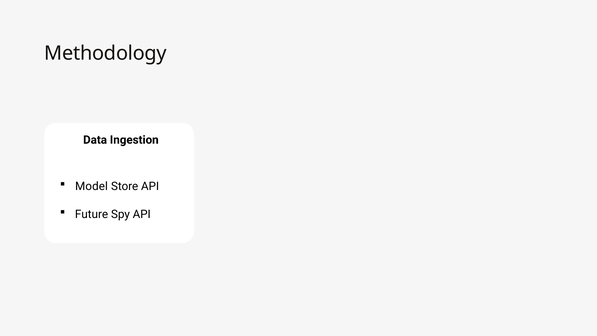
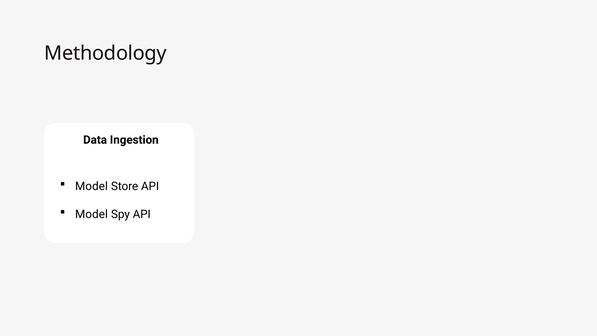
Future at (92, 214): Future -> Model
